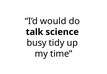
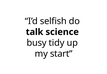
would: would -> selfish
time: time -> start
